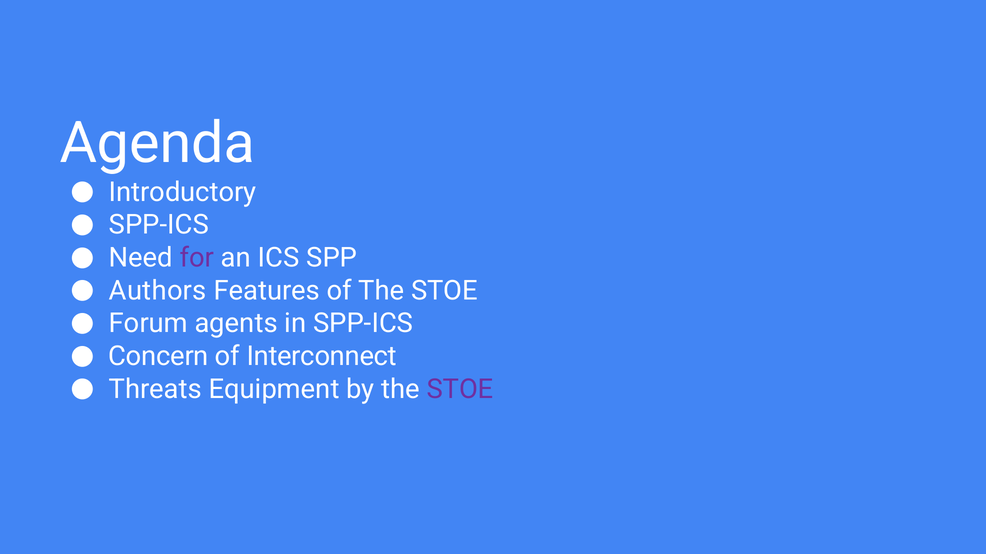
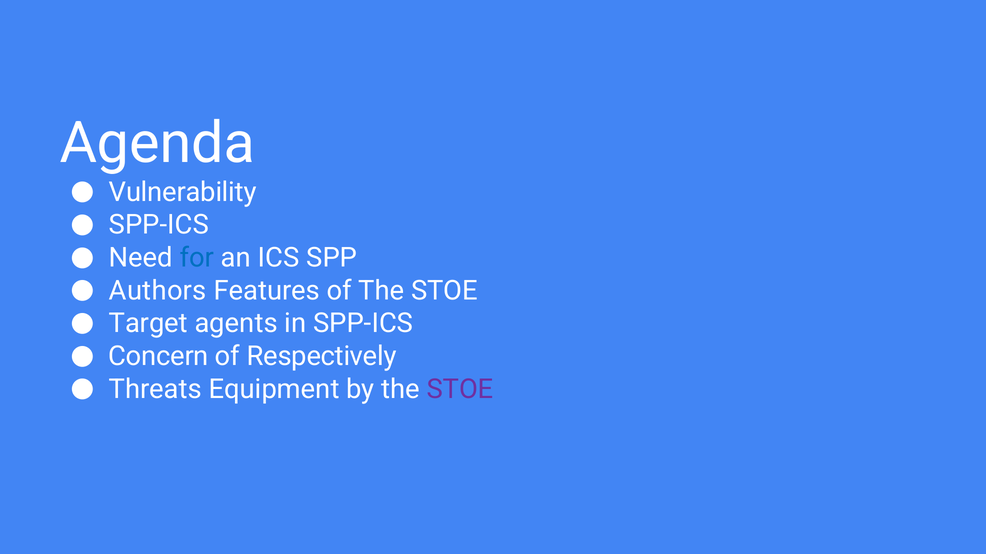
Introductory: Introductory -> Vulnerability
for colour: purple -> blue
Forum: Forum -> Target
Interconnect: Interconnect -> Respectively
